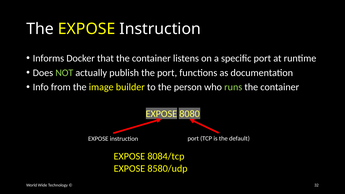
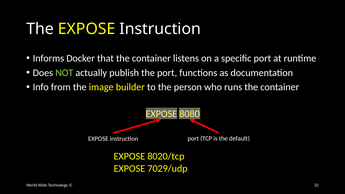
runs colour: light green -> white
8084/tcp: 8084/tcp -> 8020/tcp
8580/udp: 8580/udp -> 7029/udp
